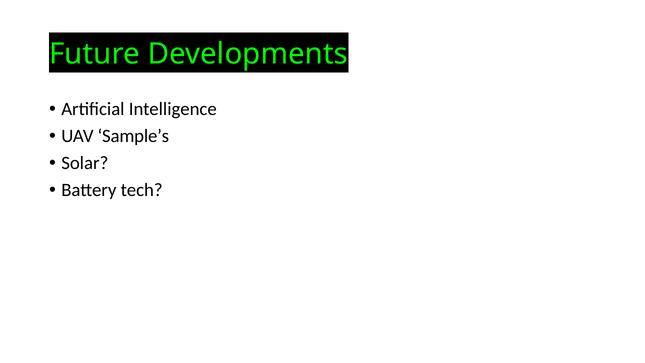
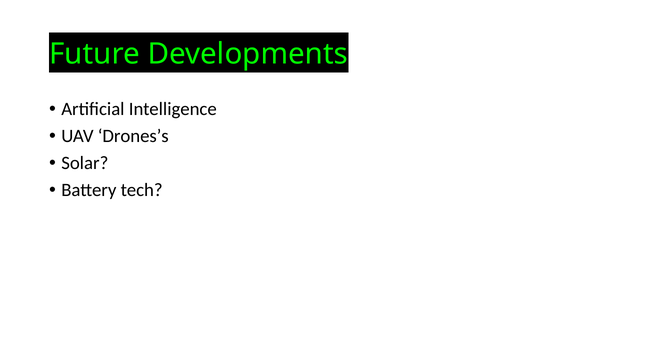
Sample’s: Sample’s -> Drones’s
